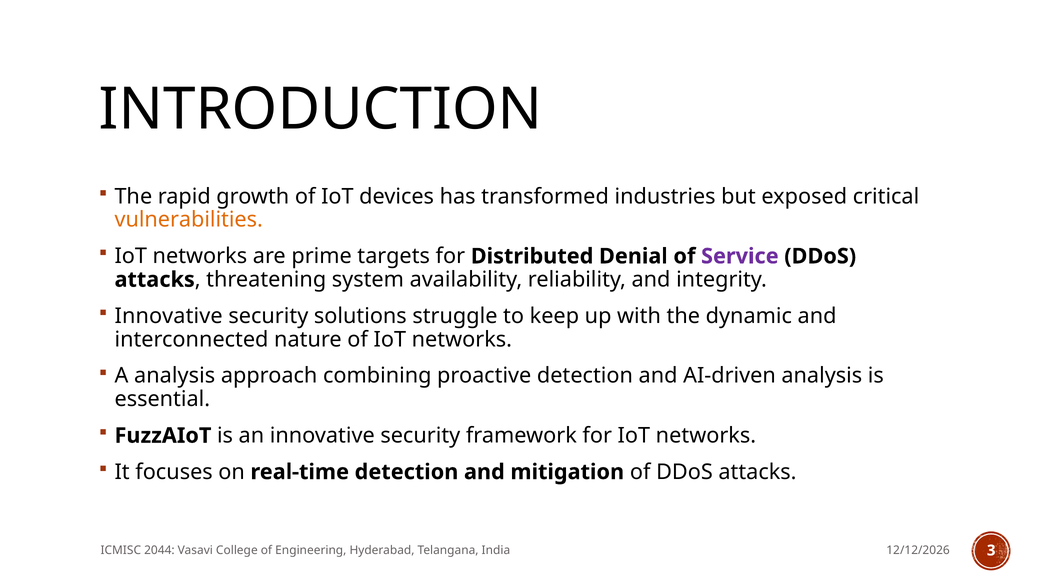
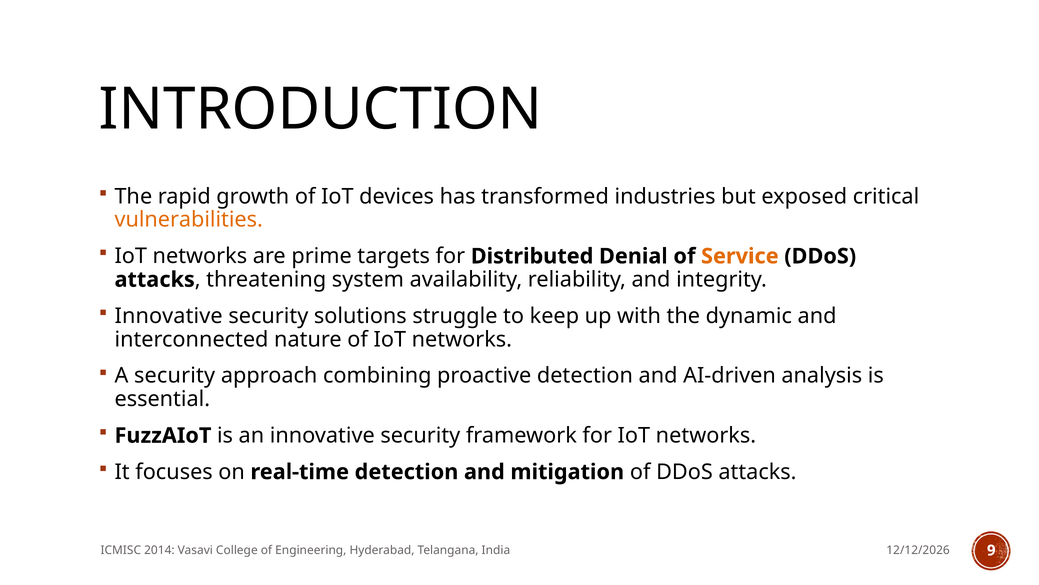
Service colour: purple -> orange
A analysis: analysis -> security
2044: 2044 -> 2014
3: 3 -> 9
